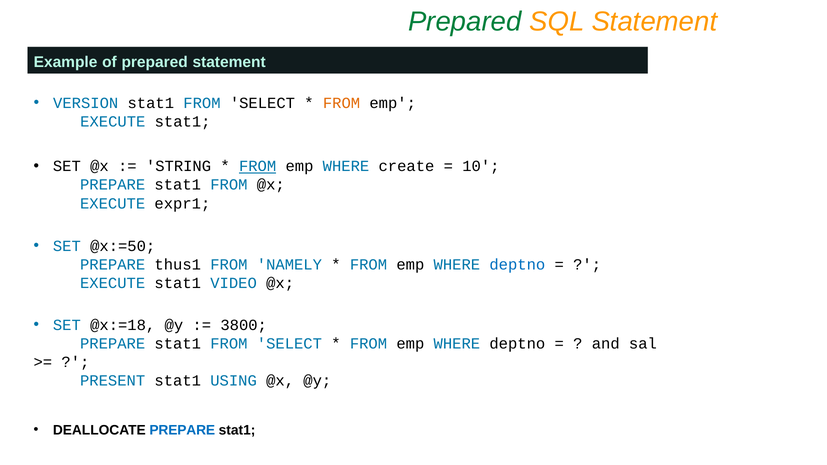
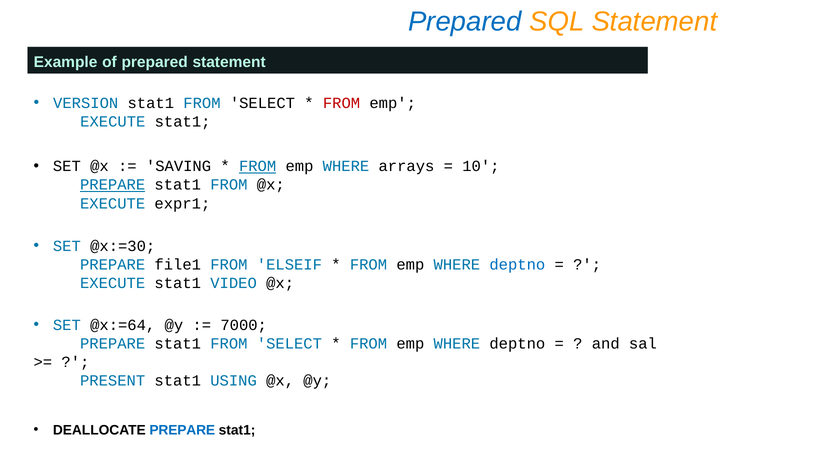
Prepared at (465, 22) colour: green -> blue
FROM at (342, 103) colour: orange -> red
STRING: STRING -> SAVING
create: create -> arrays
PREPARE at (113, 185) underline: none -> present
@x:=50: @x:=50 -> @x:=30
thus1: thus1 -> file1
NAMELY: NAMELY -> ELSEIF
@x:=18: @x:=18 -> @x:=64
3800: 3800 -> 7000
